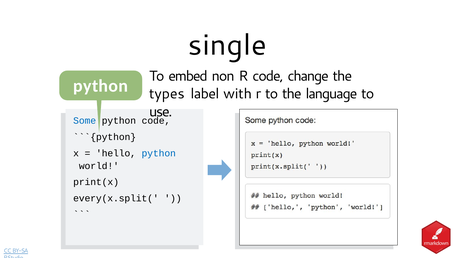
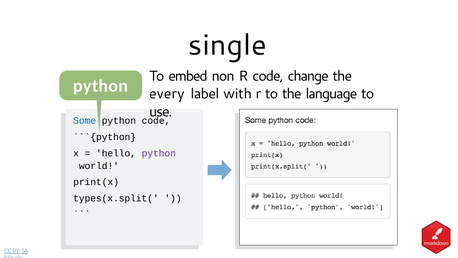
types: types -> every
python at (159, 153) colour: blue -> purple
every(x.split(: every(x.split( -> types(x.split(
